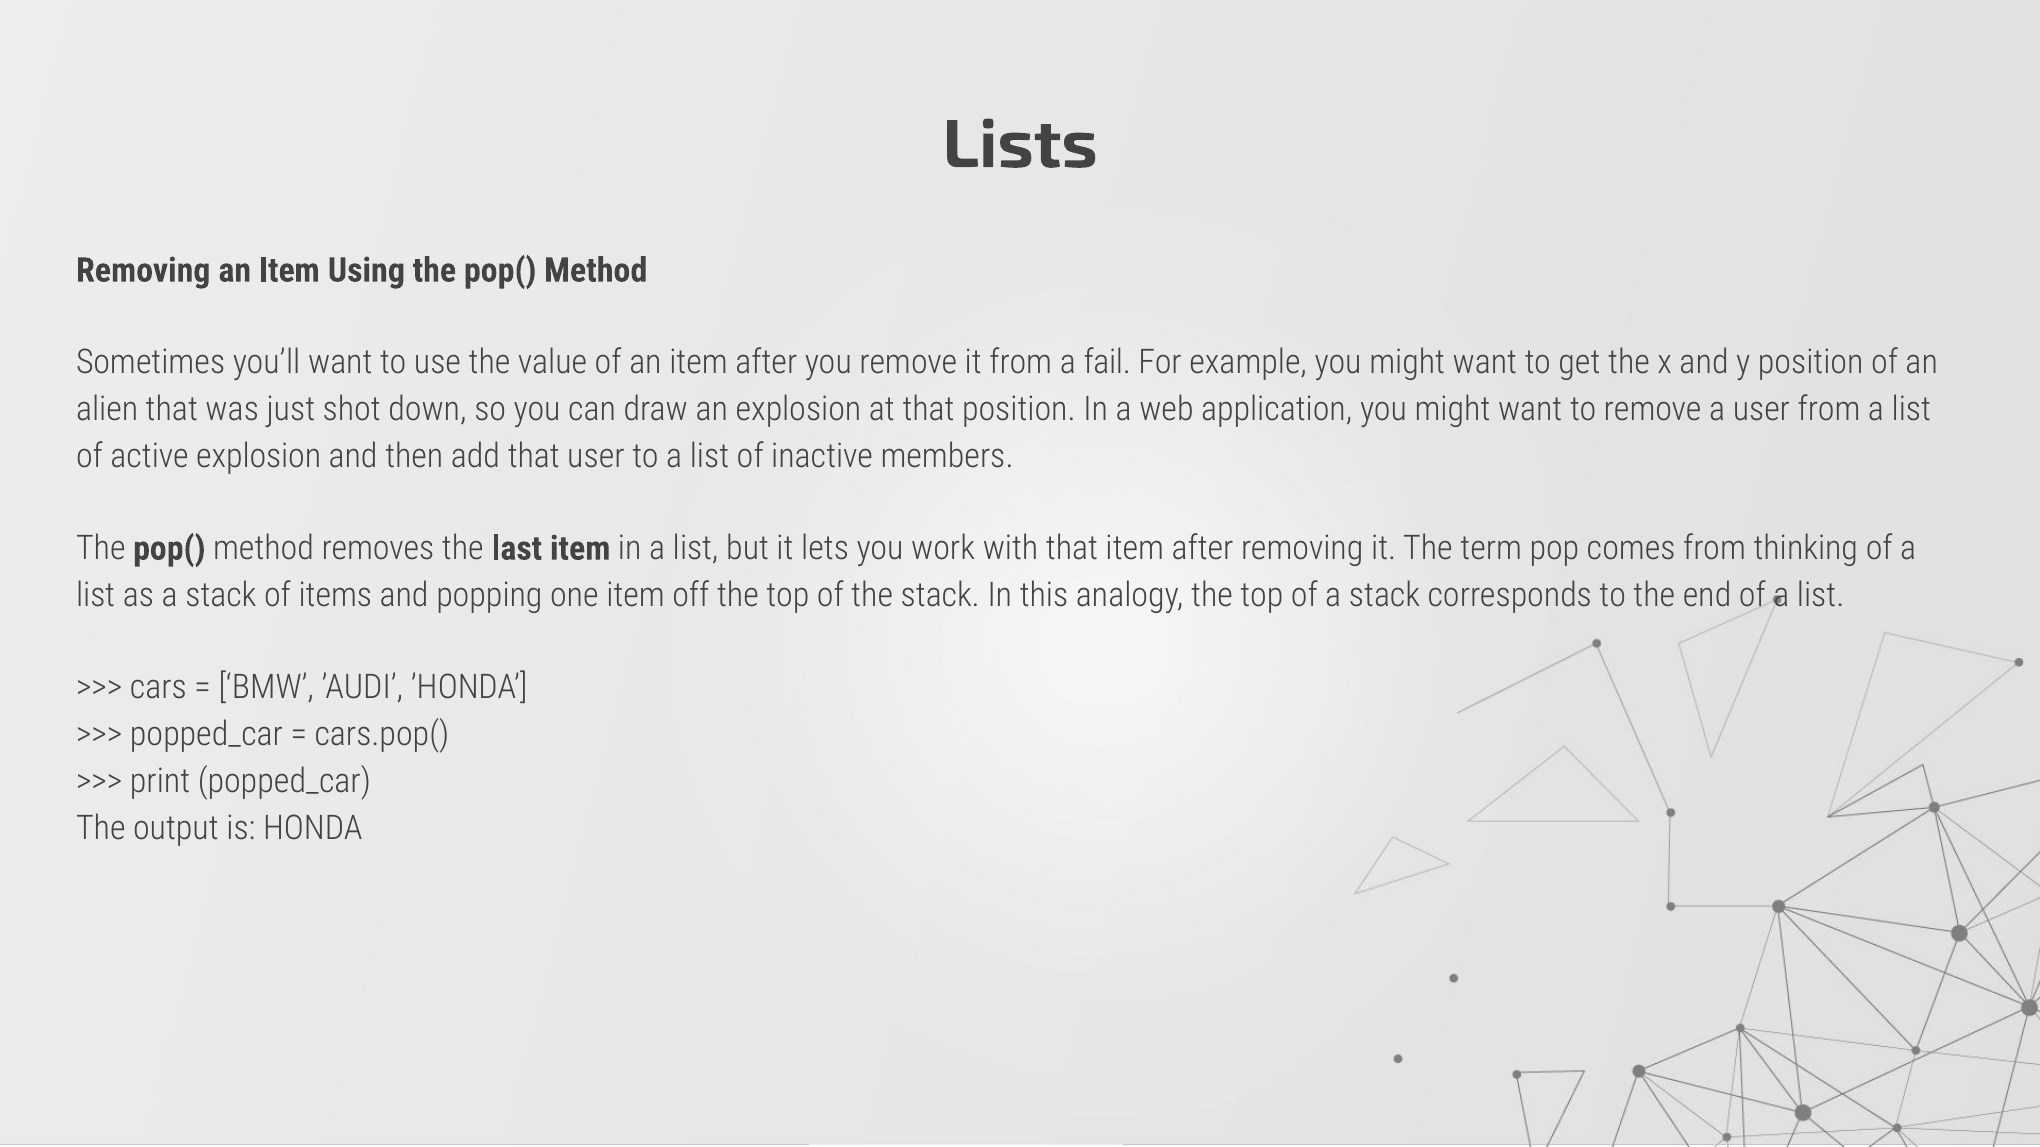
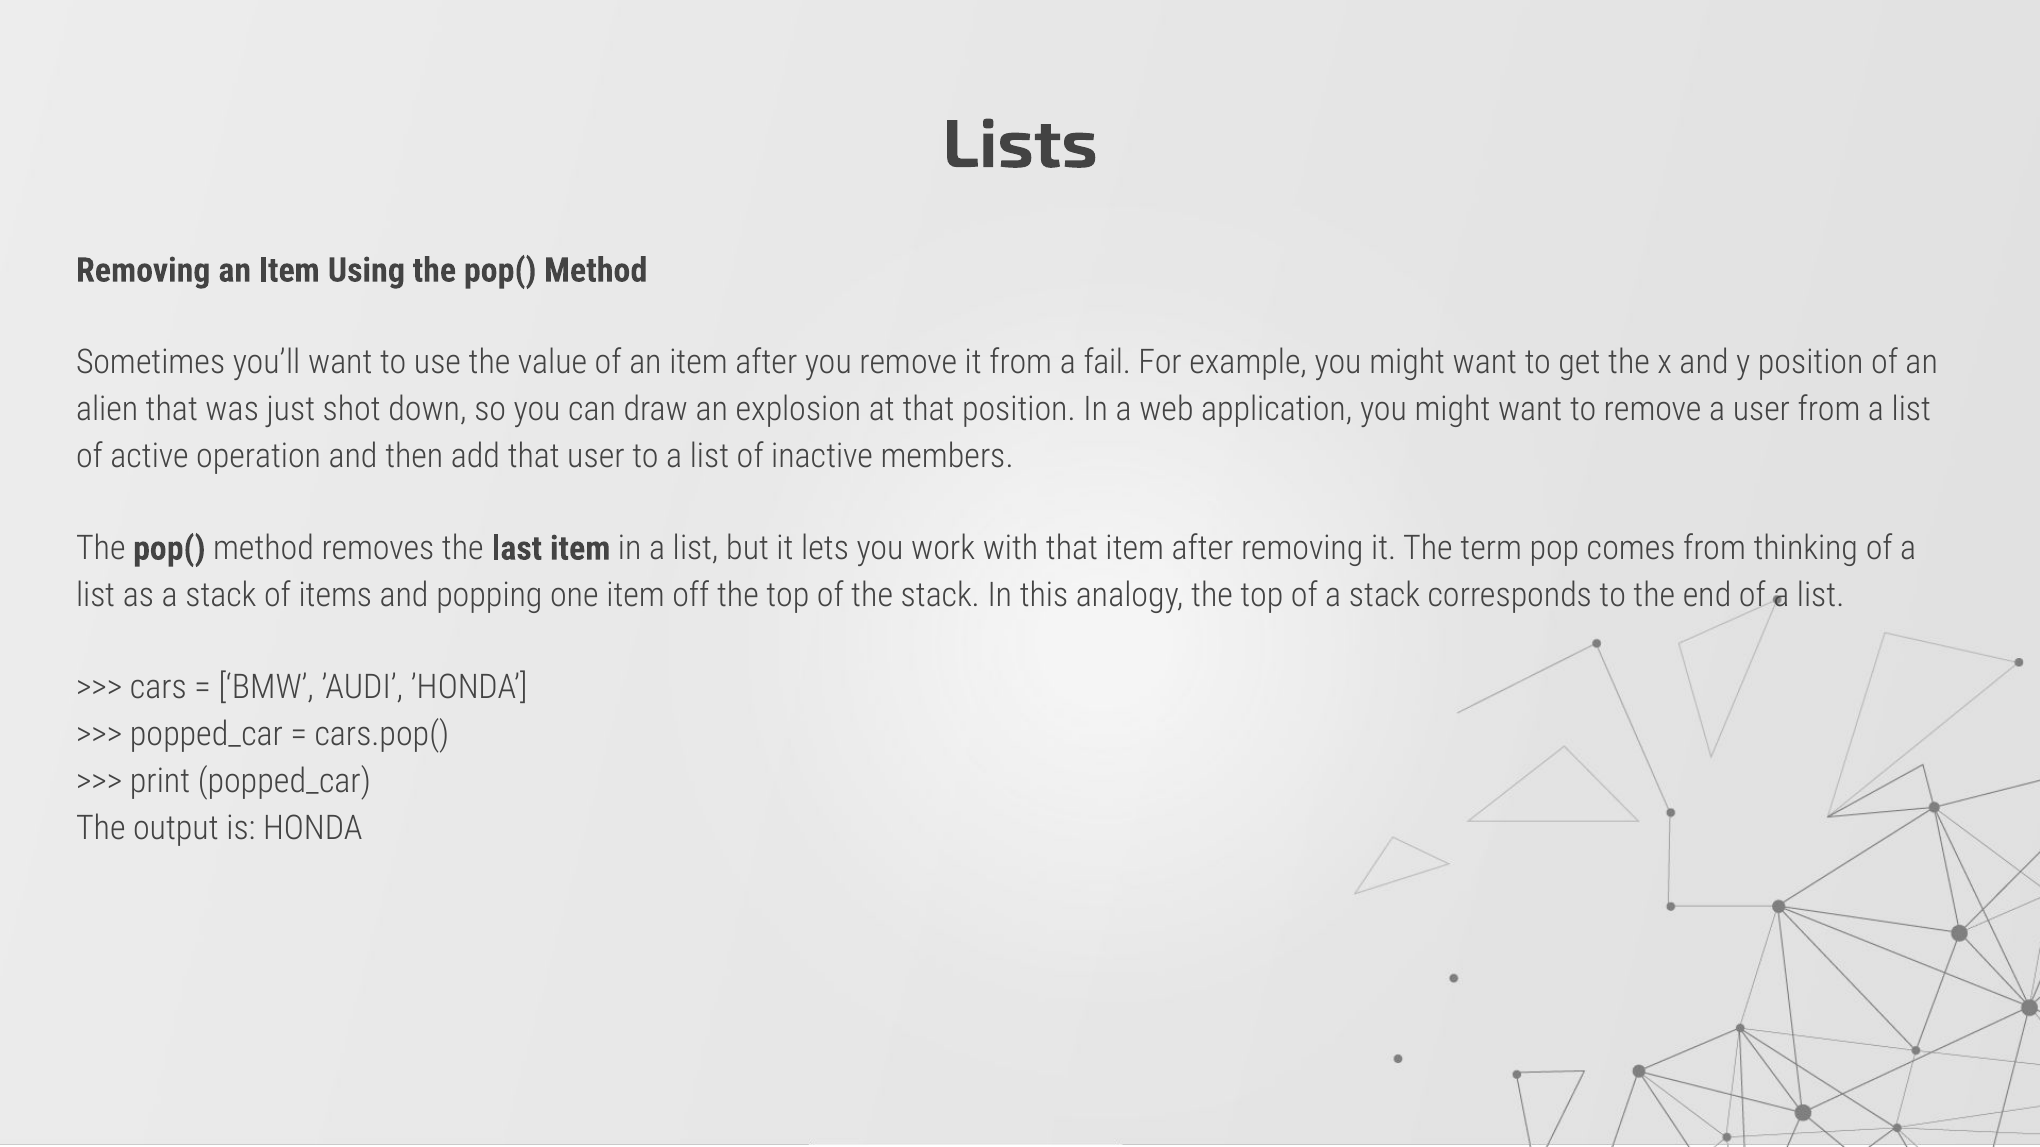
active explosion: explosion -> operation
